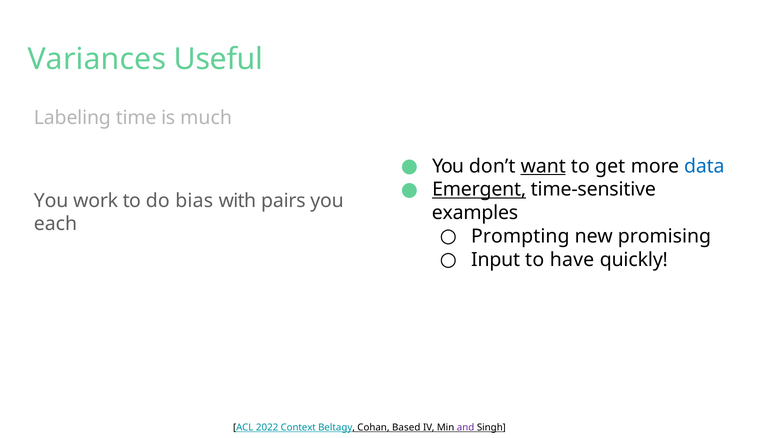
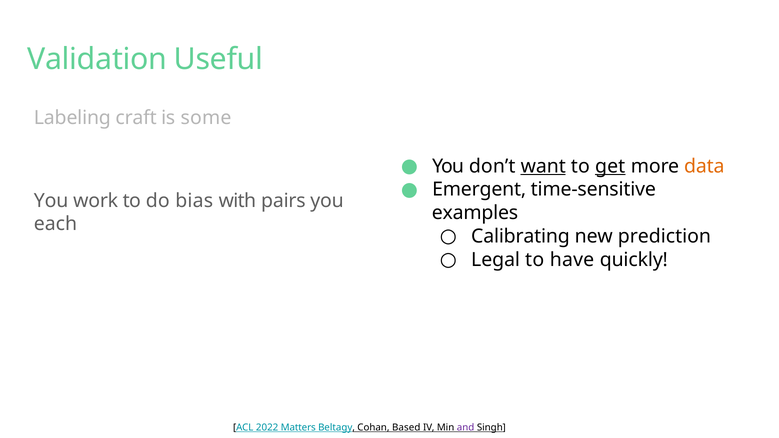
Variances: Variances -> Validation
time: time -> craft
much: much -> some
get underline: none -> present
data colour: blue -> orange
Emergent underline: present -> none
Prompting: Prompting -> Calibrating
promising: promising -> prediction
Input: Input -> Legal
Context: Context -> Matters
